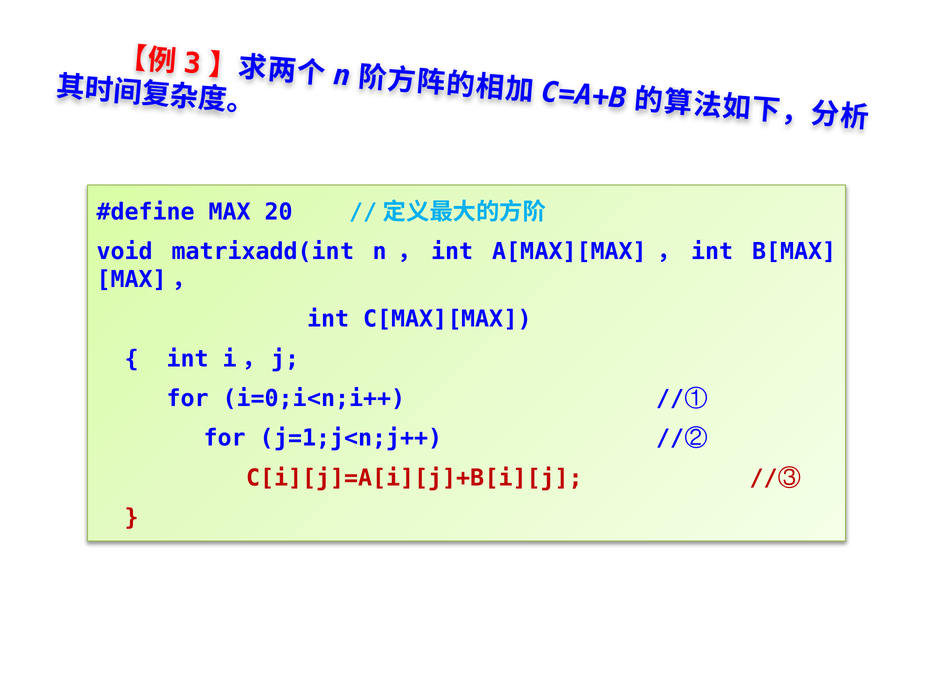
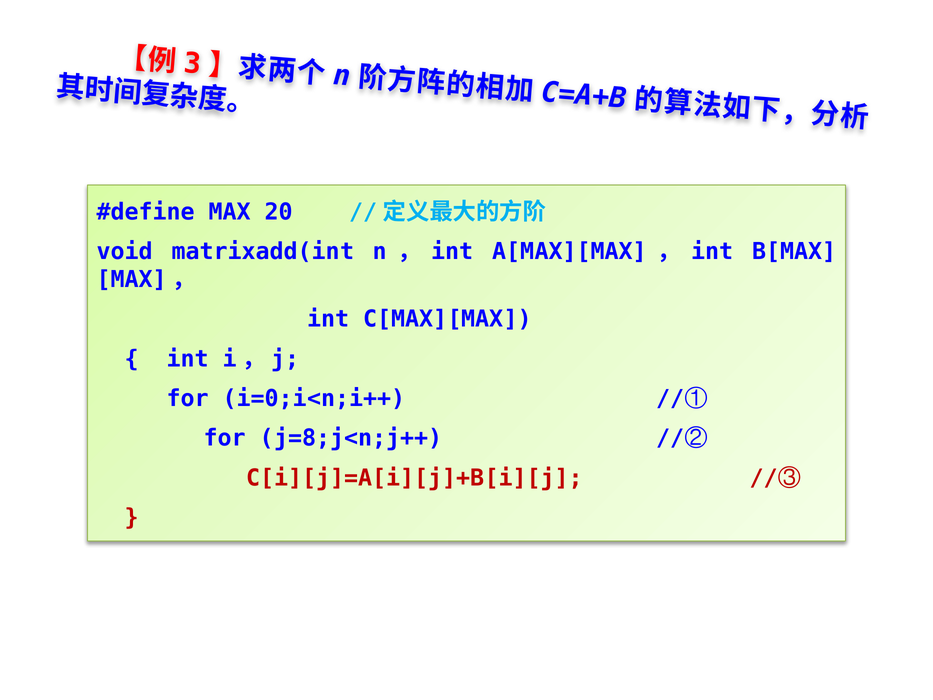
j=1;j<n;j++: j=1;j<n;j++ -> j=8;j<n;j++
